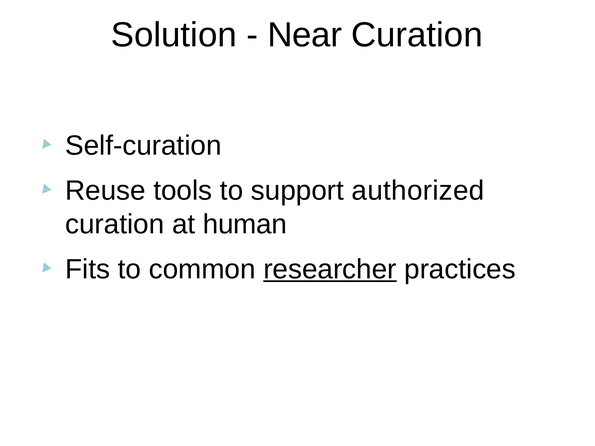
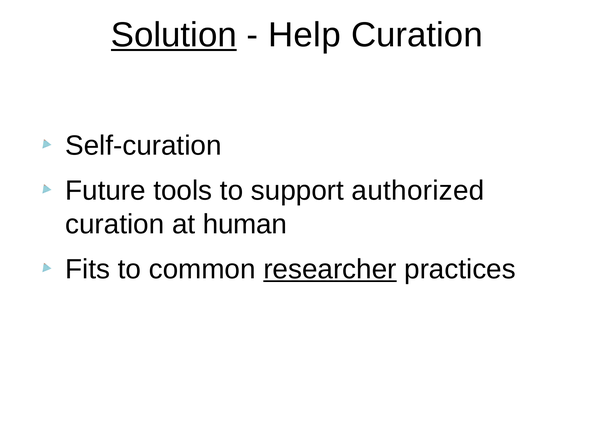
Solution underline: none -> present
Near: Near -> Help
Reuse: Reuse -> Future
